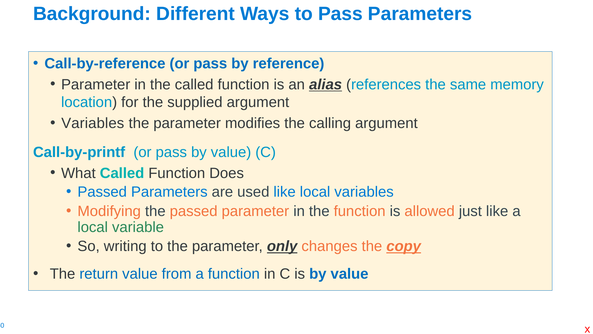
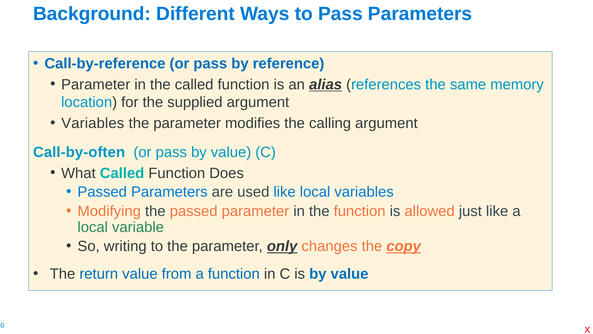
Call-by-printf: Call-by-printf -> Call-by-often
